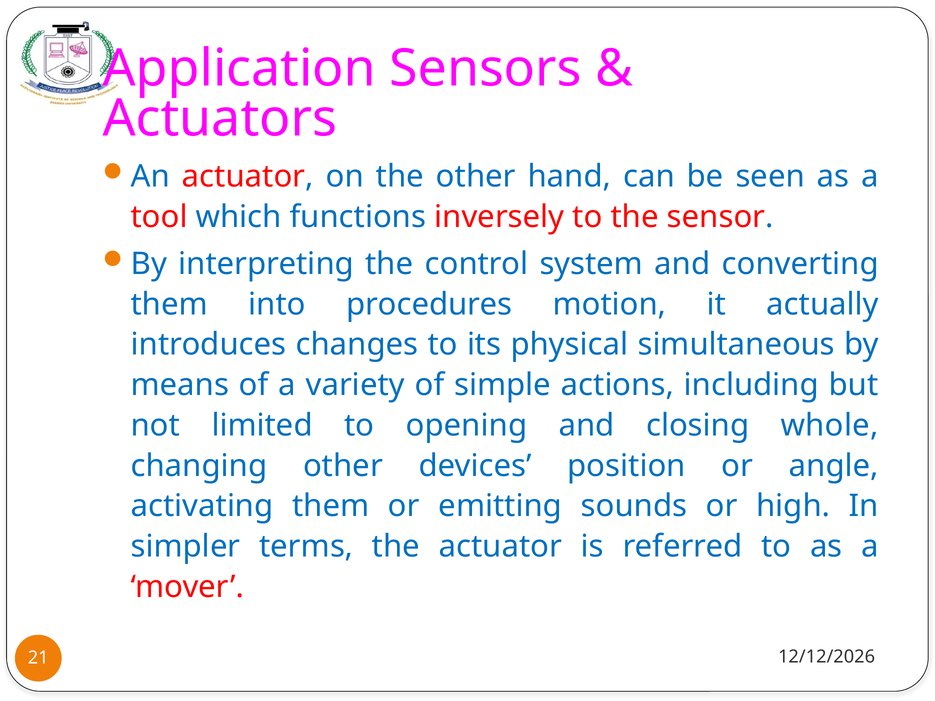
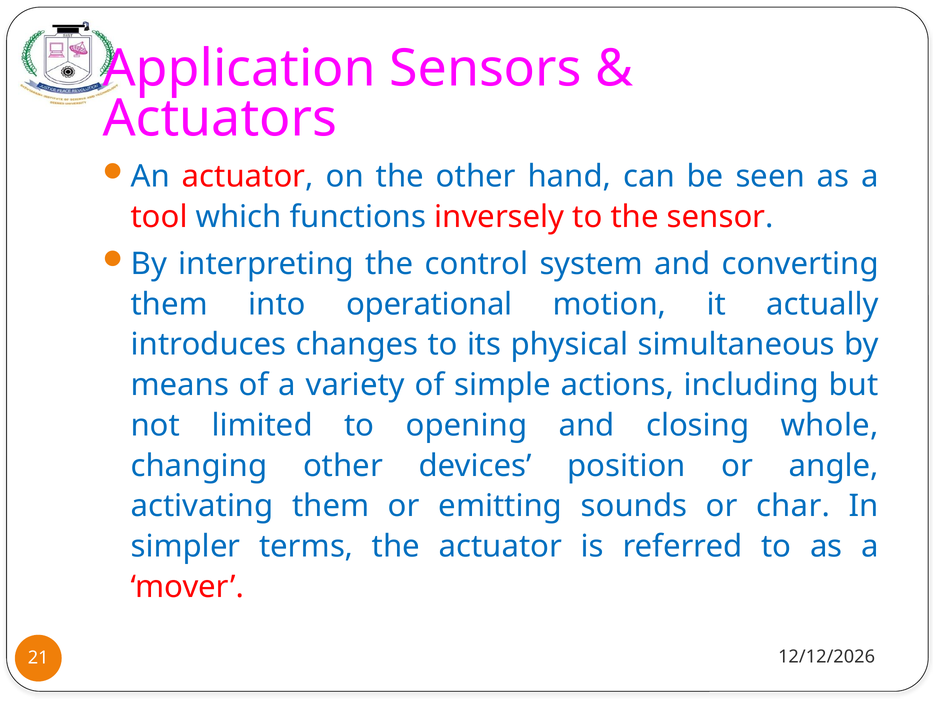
procedures: procedures -> operational
high: high -> char
